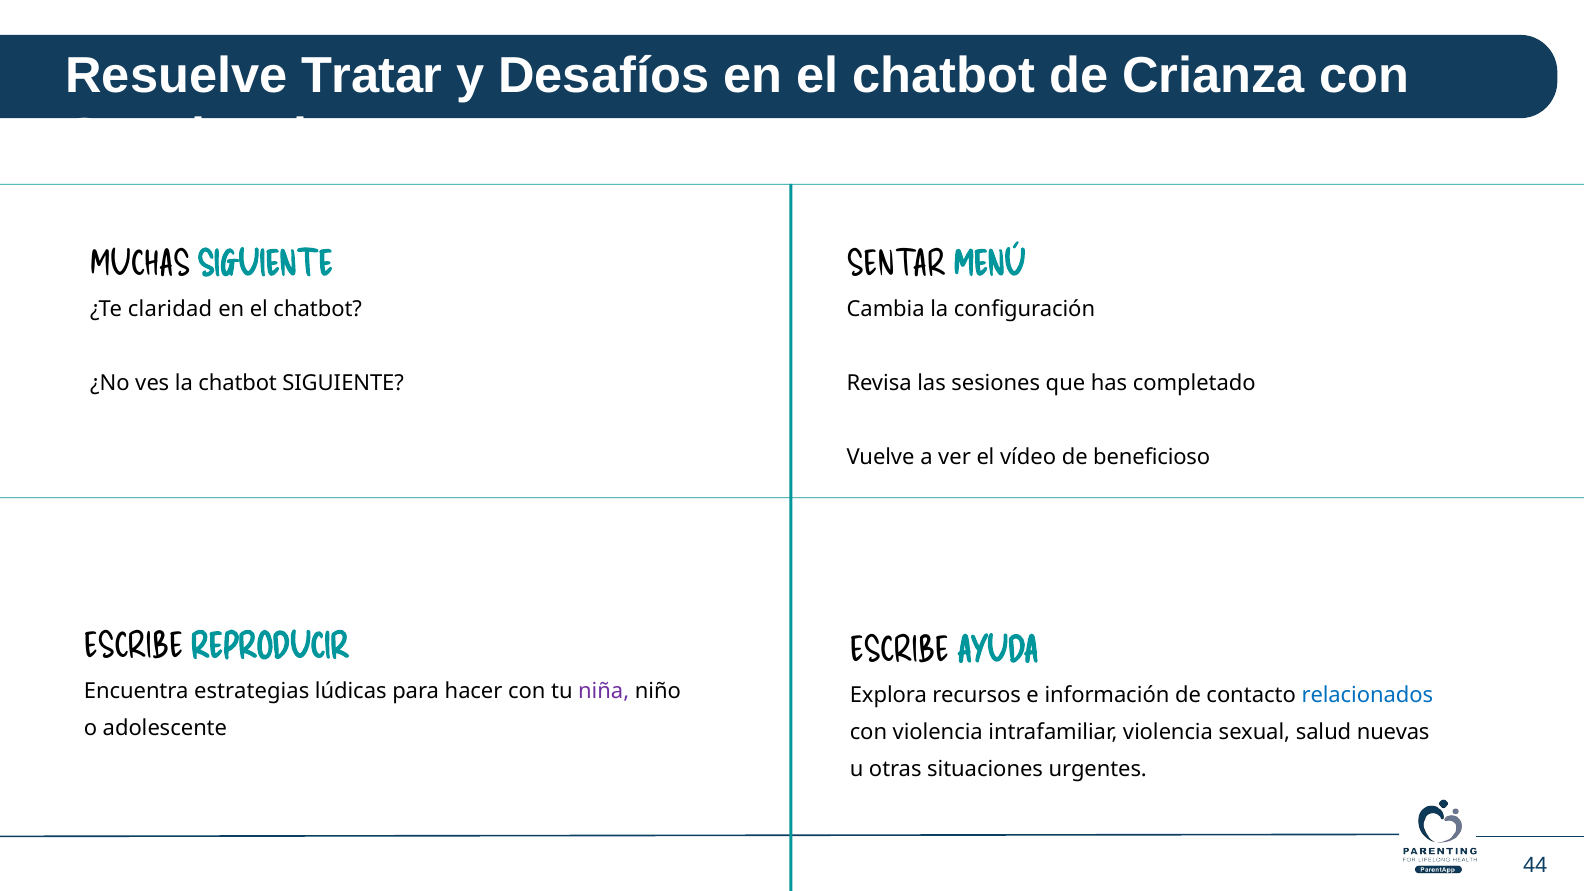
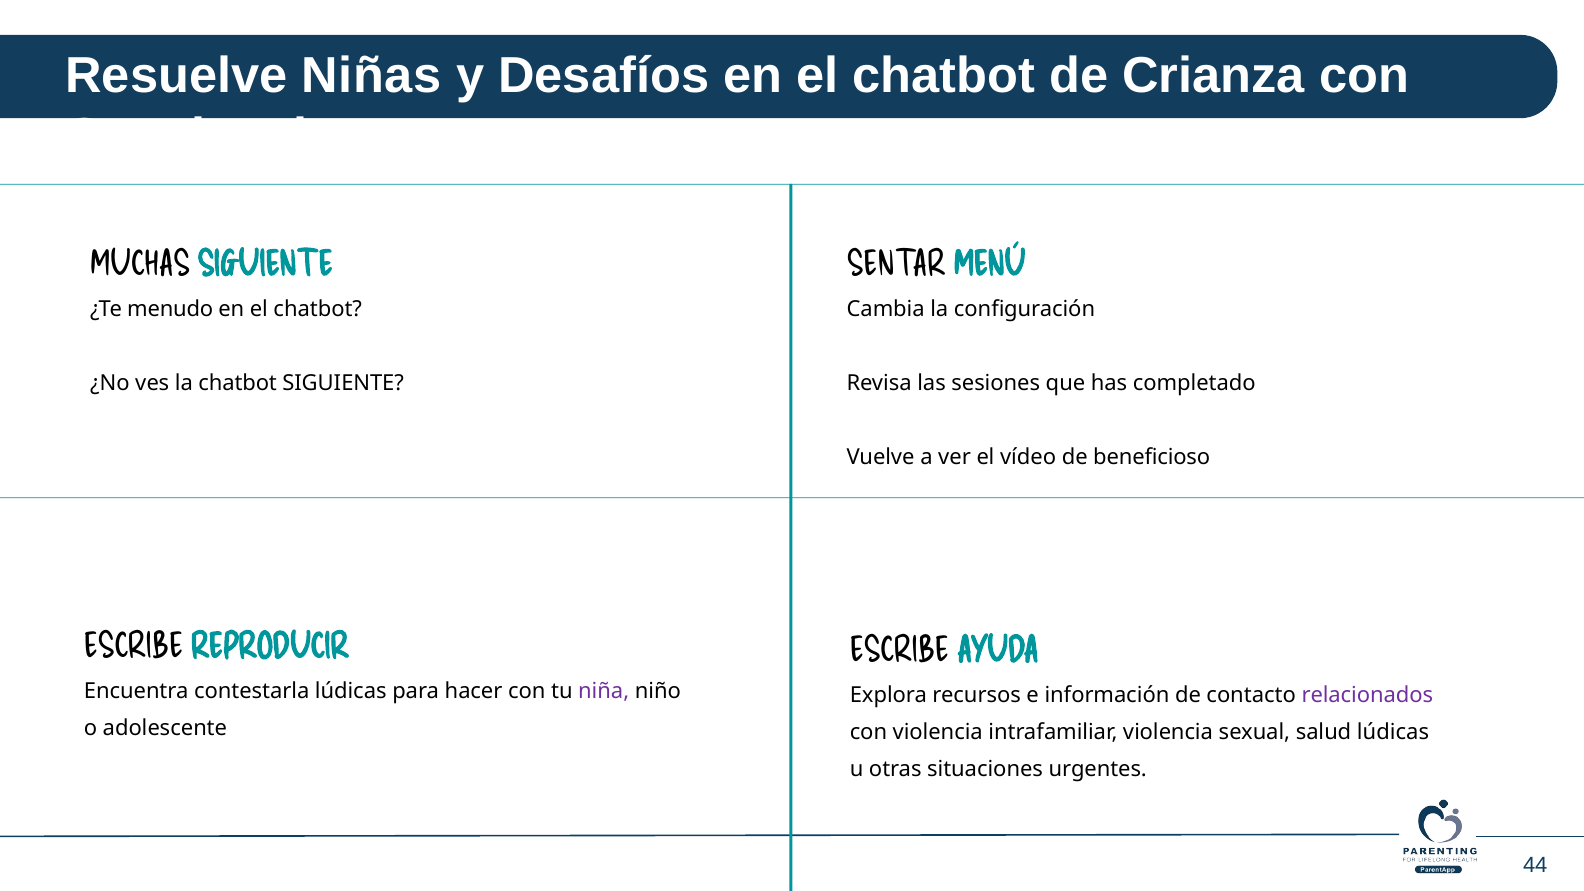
Tratar: Tratar -> Niñas
claridad: claridad -> menudo
estrategias: estrategias -> contestarla
relacionados colour: blue -> purple
salud nuevas: nuevas -> lúdicas
